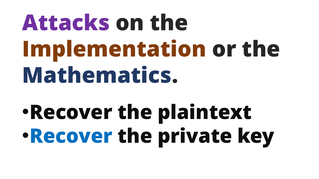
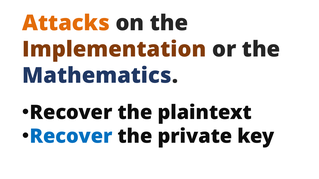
Attacks colour: purple -> orange
